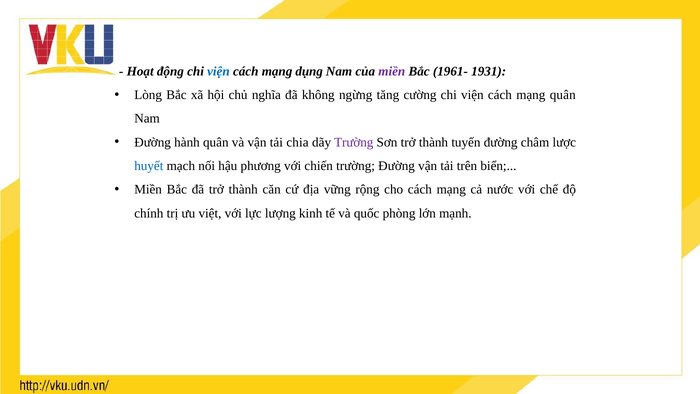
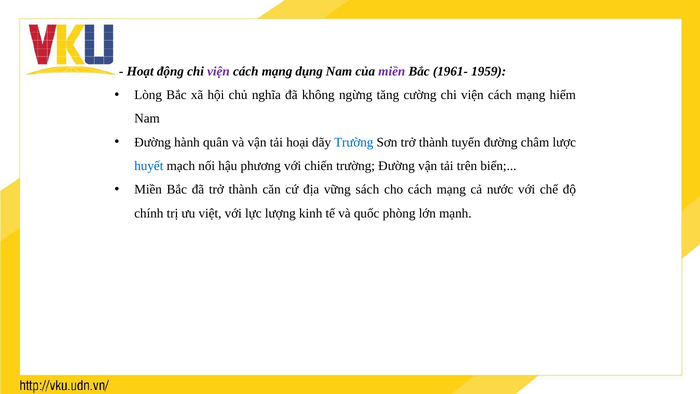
viện at (218, 71) colour: blue -> purple
1931: 1931 -> 1959
mạng quân: quân -> hiểm
chia: chia -> hoại
Trường at (354, 142) colour: purple -> blue
rộng: rộng -> sách
